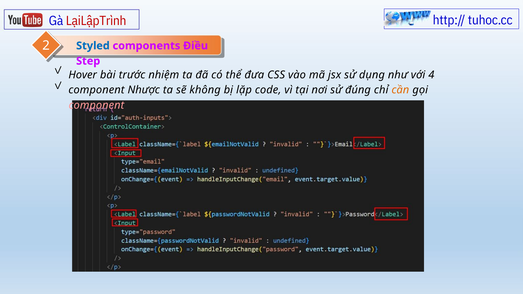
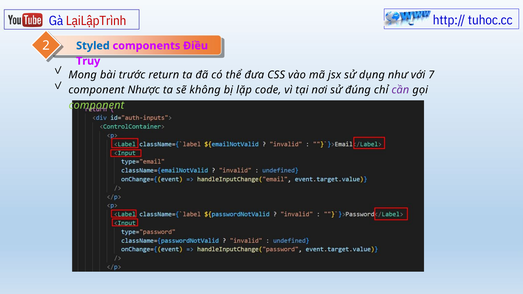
Step: Step -> Truy
Hover: Hover -> Mong
nhiệm: nhiệm -> return
4: 4 -> 7
cần colour: orange -> purple
component at (96, 105) colour: pink -> light green
